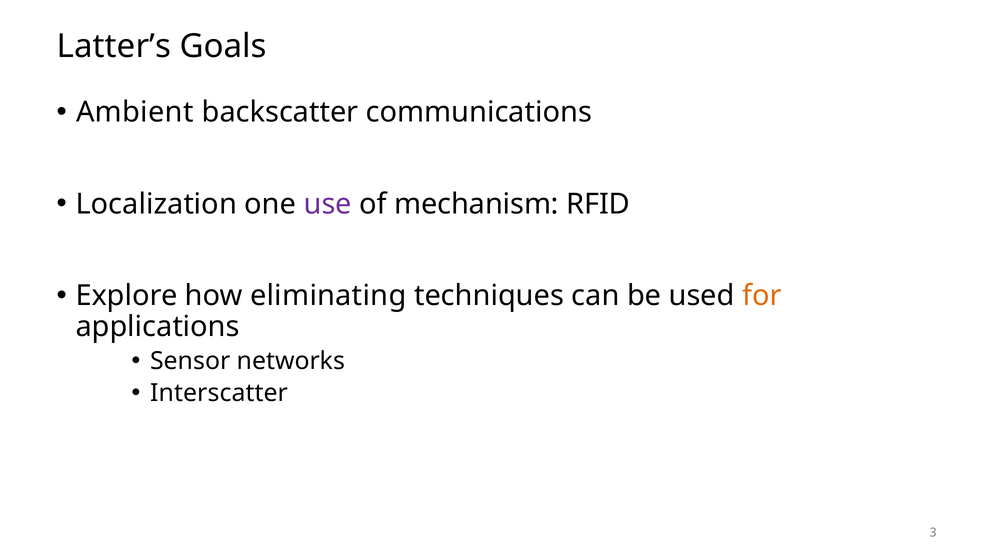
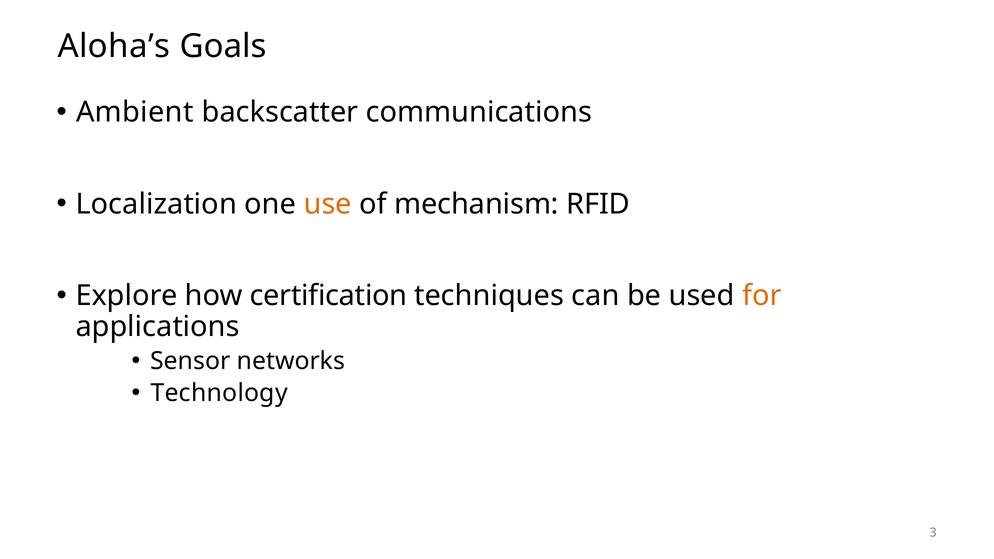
Latter’s: Latter’s -> Aloha’s
use colour: purple -> orange
eliminating: eliminating -> certification
Interscatter: Interscatter -> Technology
